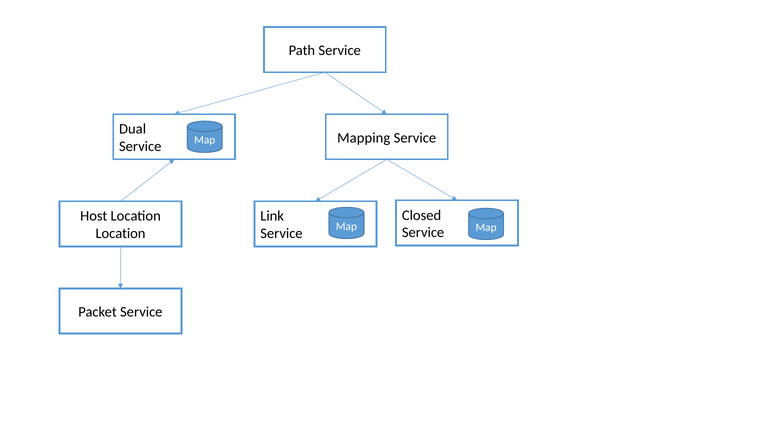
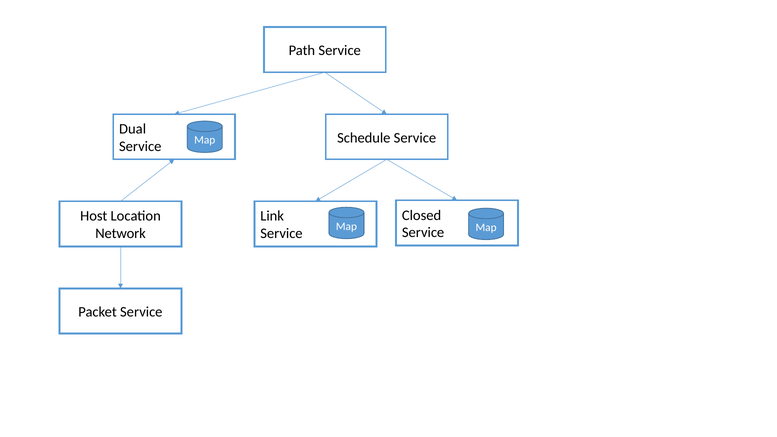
Mapping: Mapping -> Schedule
Location at (121, 234): Location -> Network
